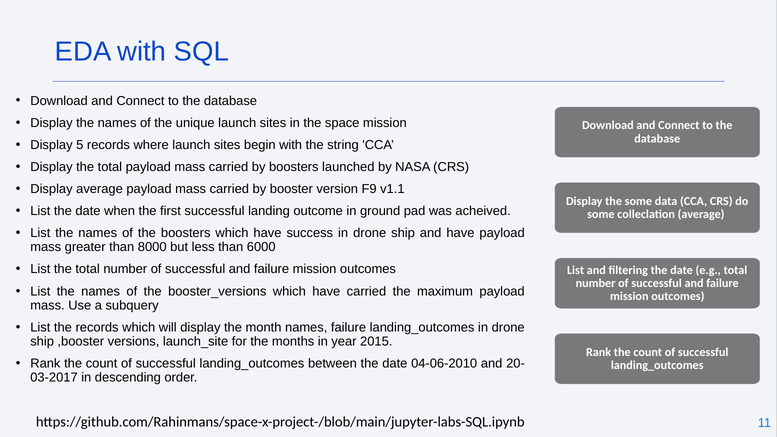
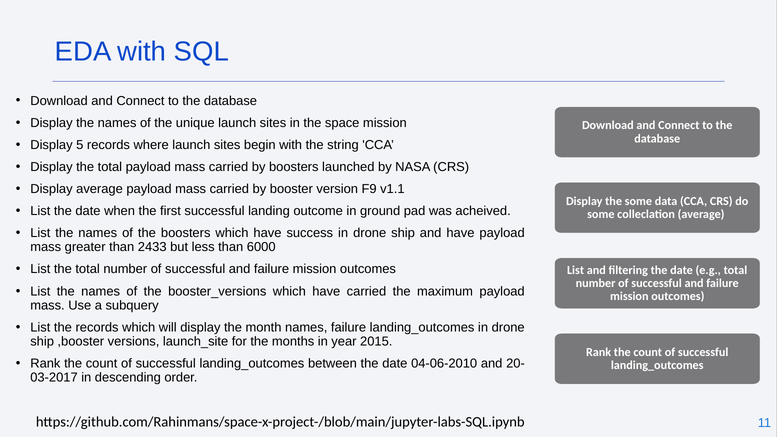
8000: 8000 -> 2433
